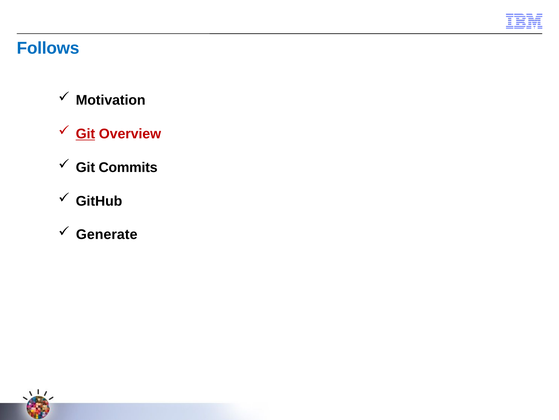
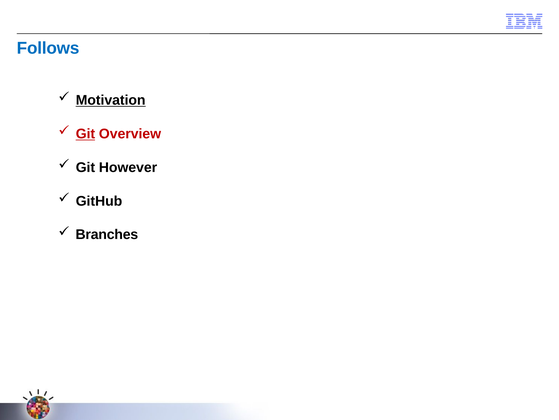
Motivation underline: none -> present
Commits: Commits -> However
Generate: Generate -> Branches
